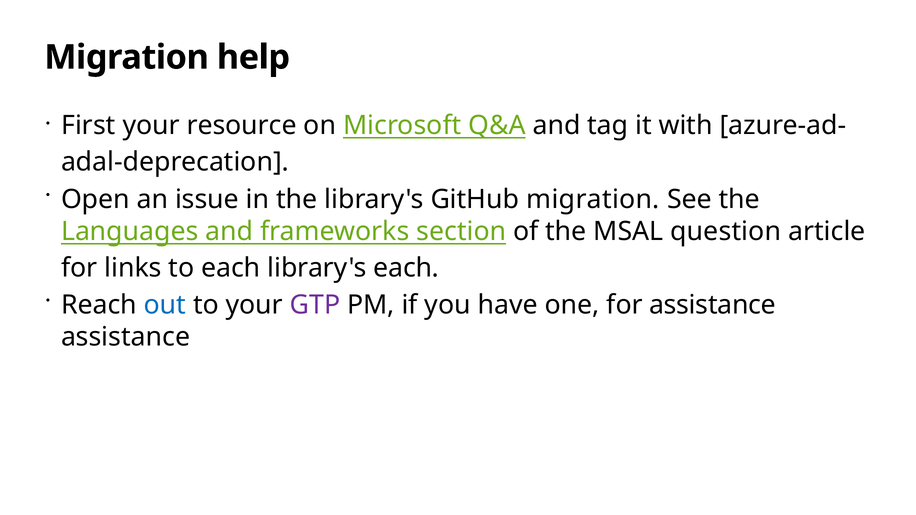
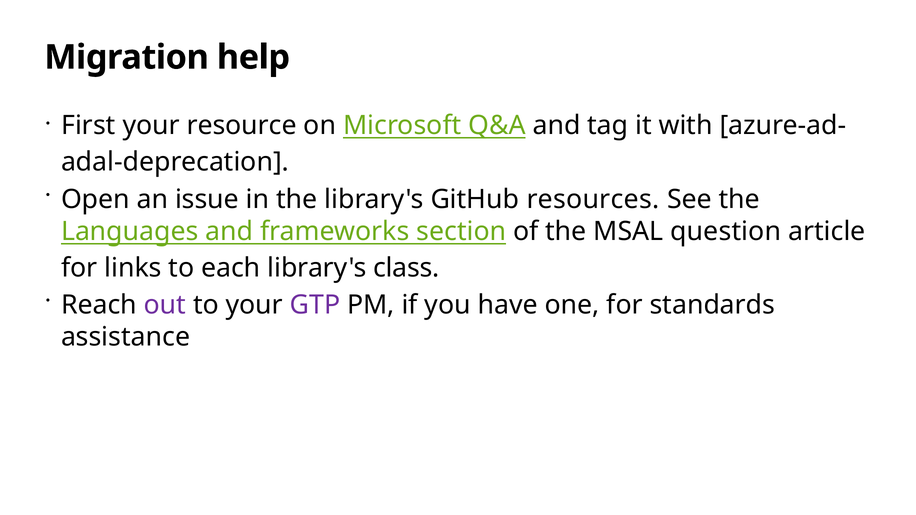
GitHub migration: migration -> resources
library's each: each -> class
out colour: blue -> purple
for assistance: assistance -> standards
